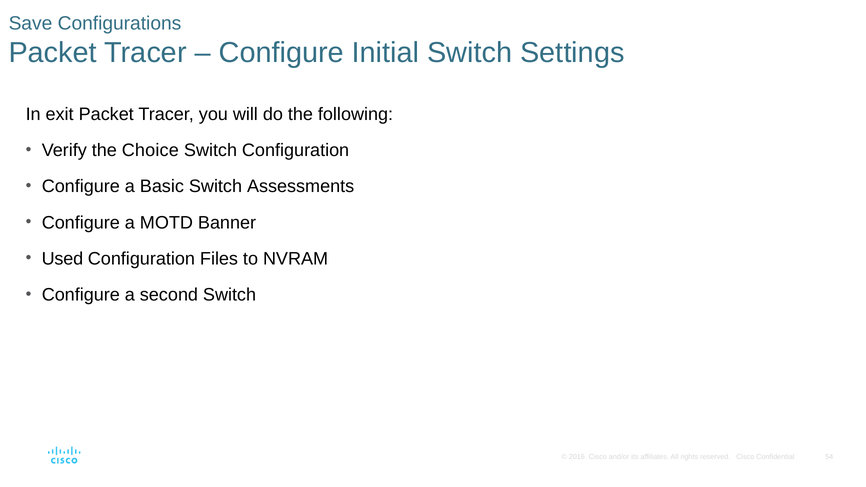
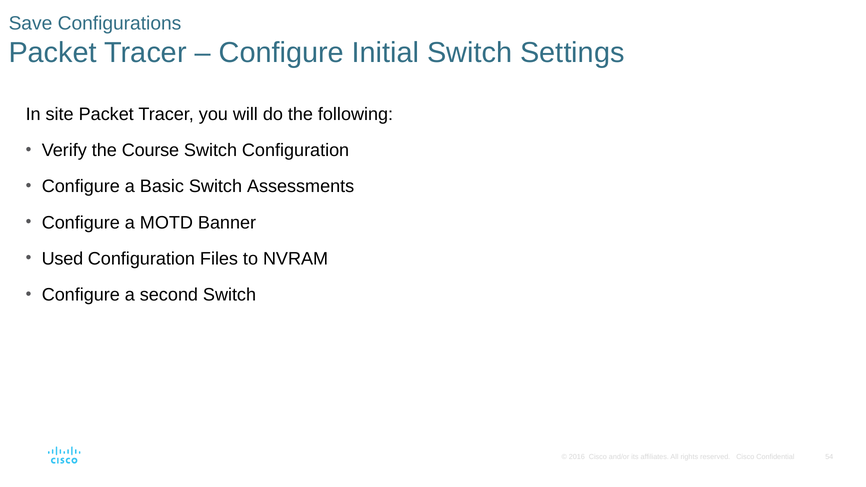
exit: exit -> site
Choice: Choice -> Course
